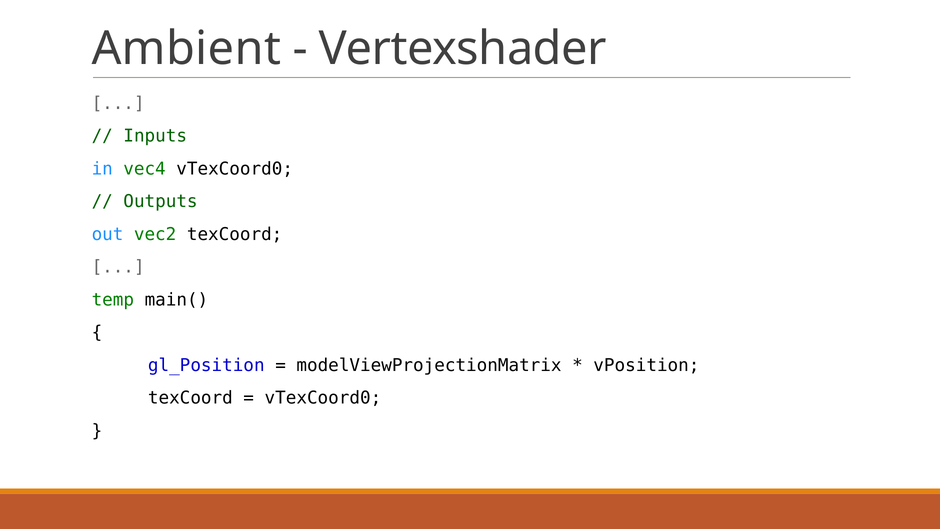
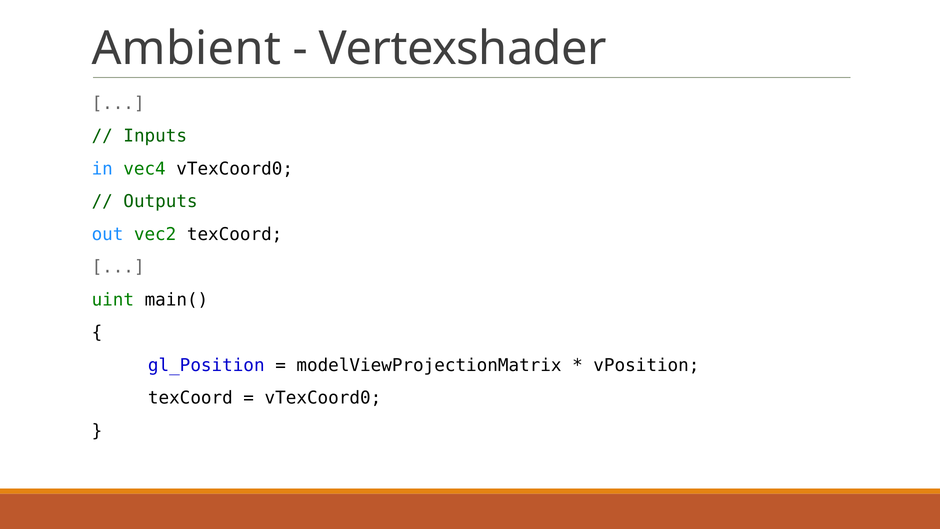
temp: temp -> uint
